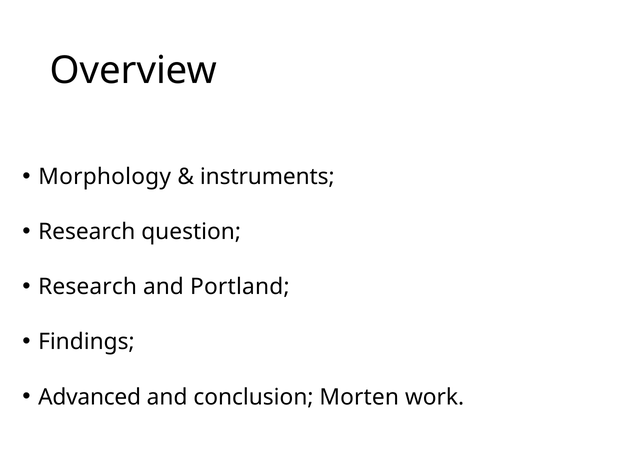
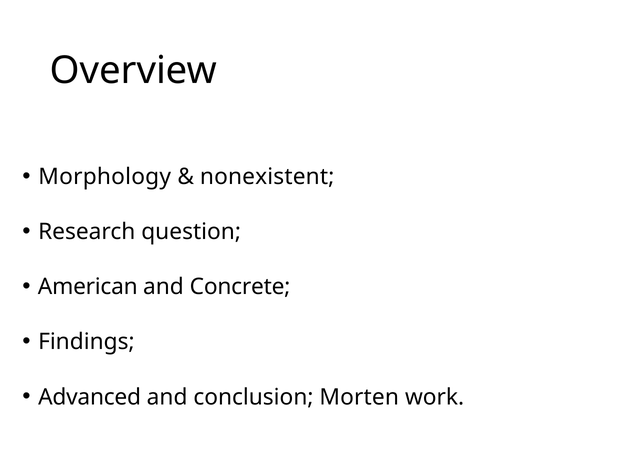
instruments: instruments -> nonexistent
Research at (88, 287): Research -> American
Portland: Portland -> Concrete
